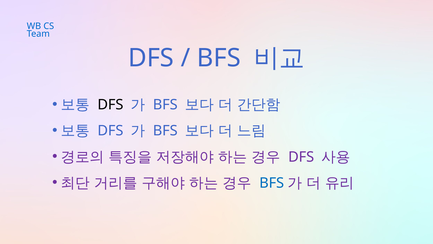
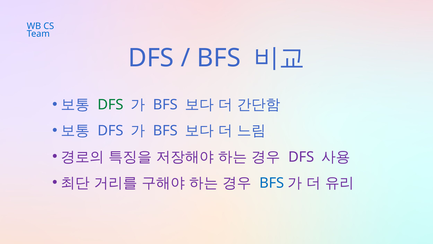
DFS at (110, 105) colour: black -> green
